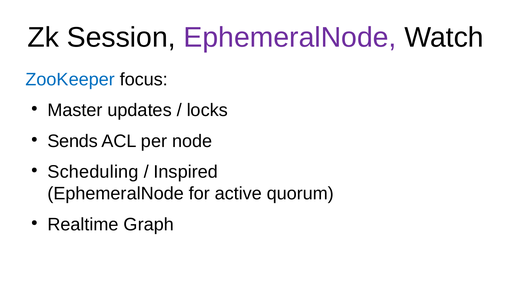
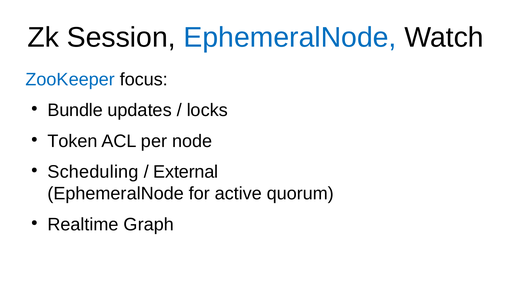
EphemeralNode at (290, 37) colour: purple -> blue
Master: Master -> Bundle
Sends: Sends -> Token
Inspired: Inspired -> External
